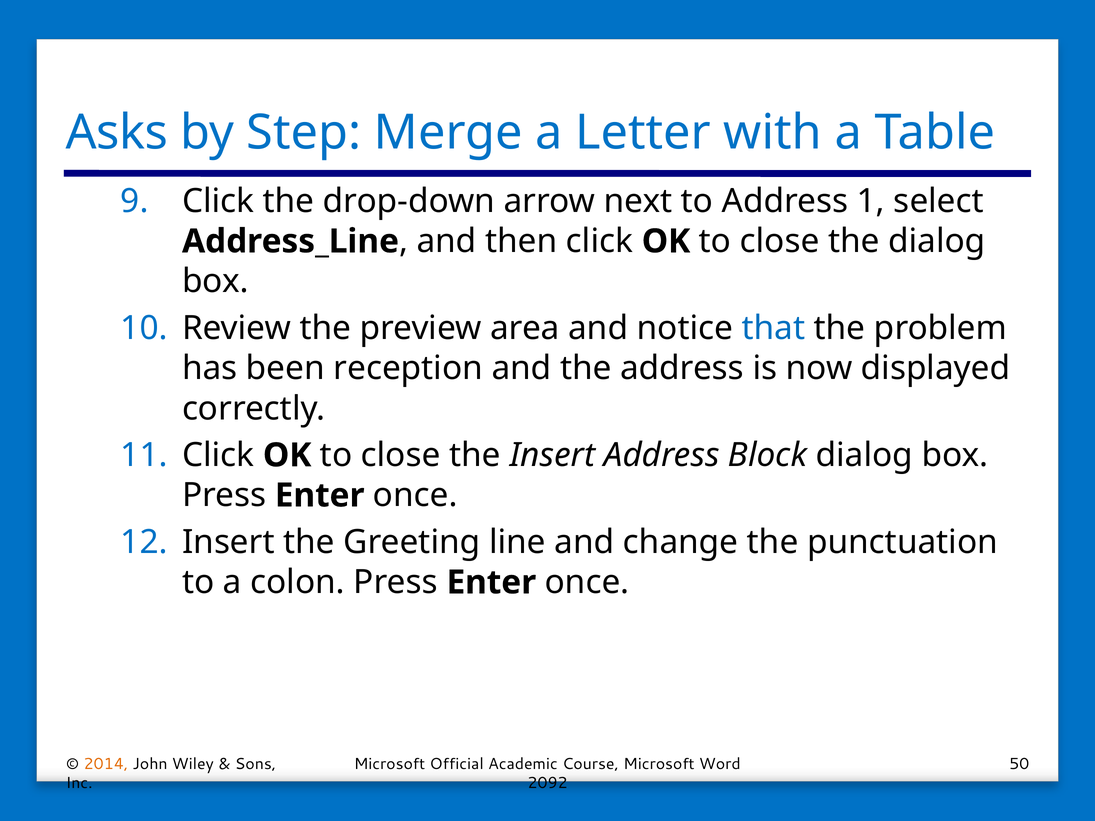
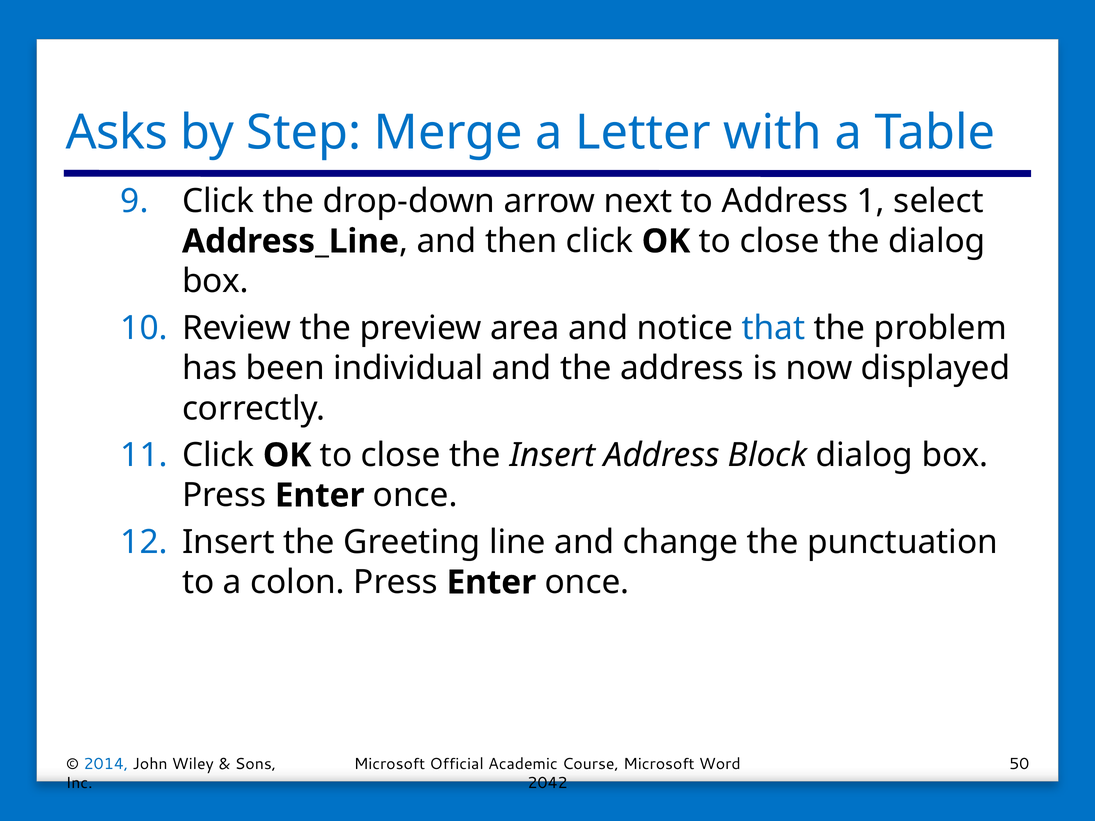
reception: reception -> individual
2014 colour: orange -> blue
2092: 2092 -> 2042
